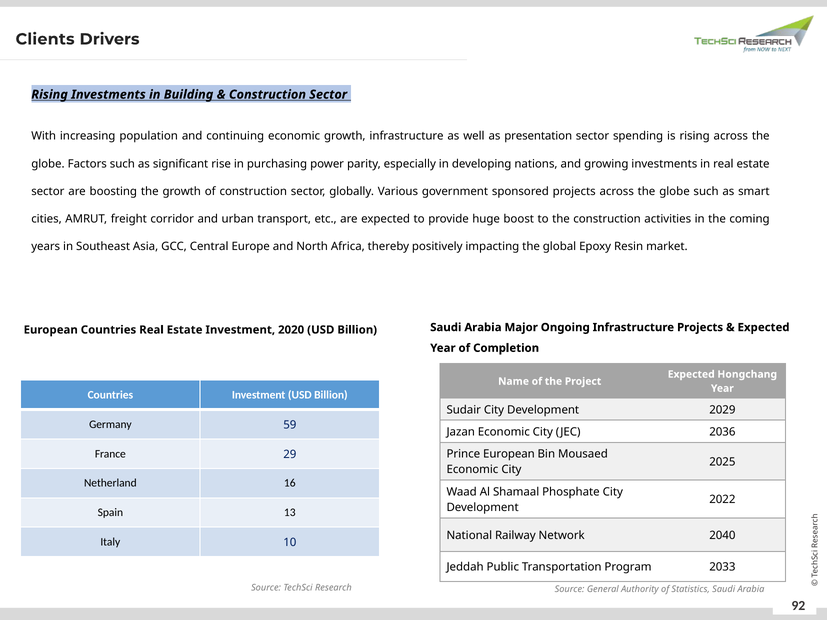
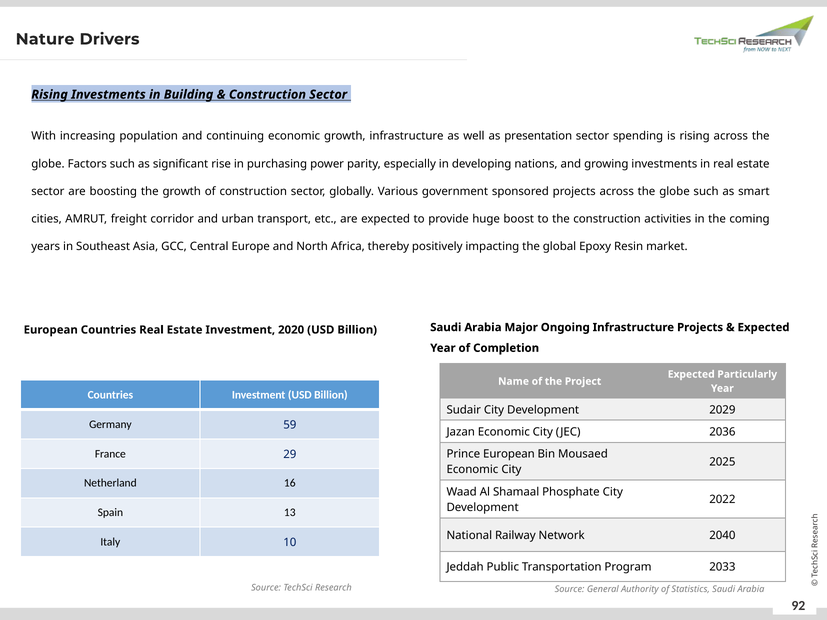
Clients: Clients -> Nature
Hongchang: Hongchang -> Particularly
